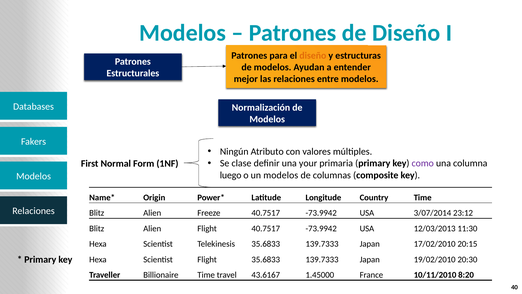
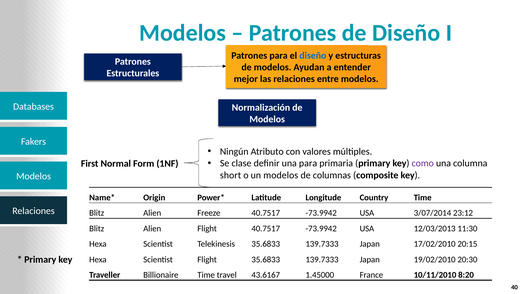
diseño at (313, 55) colour: orange -> blue
una your: your -> para
luego: luego -> short
